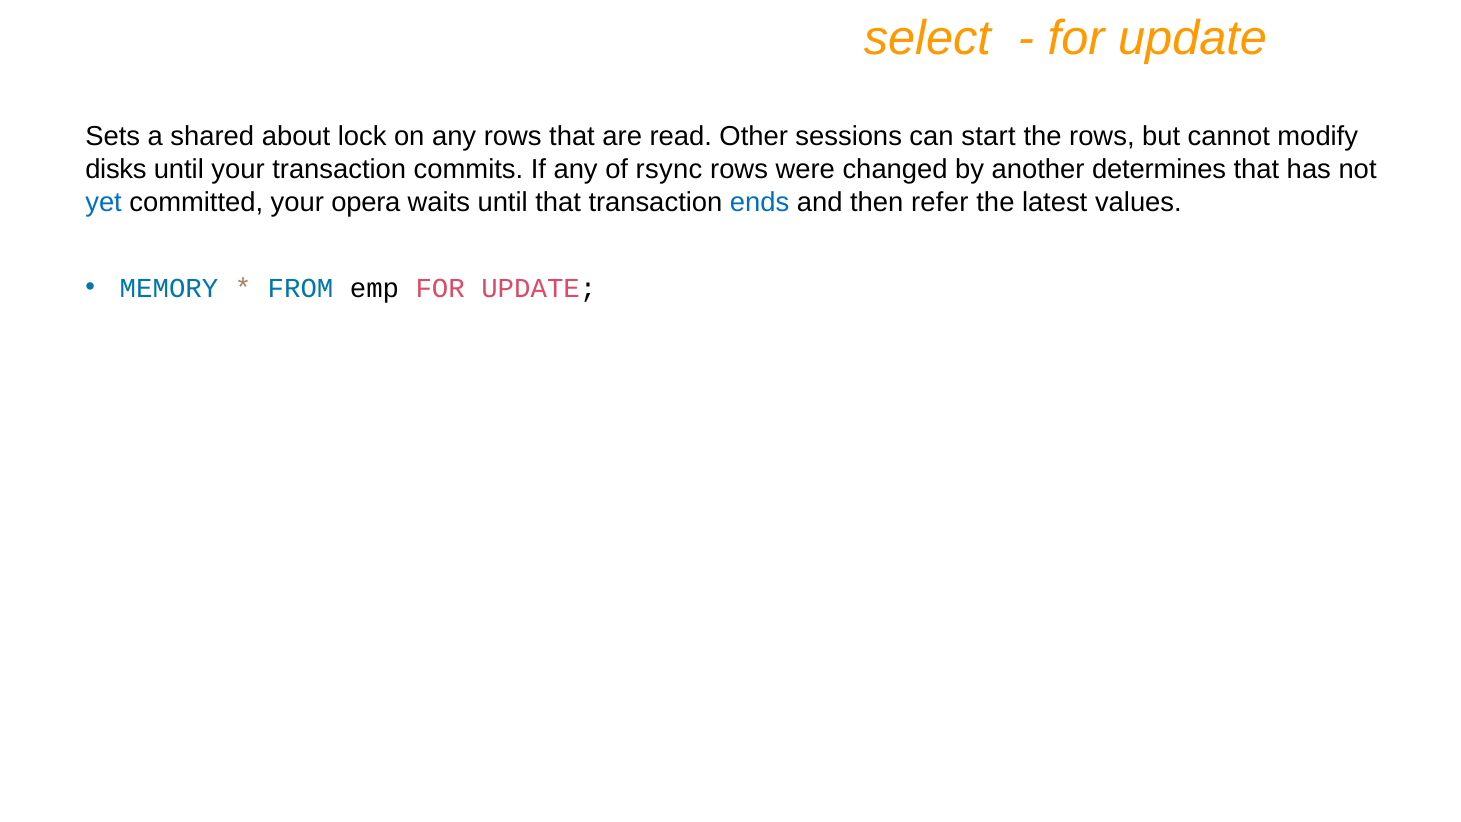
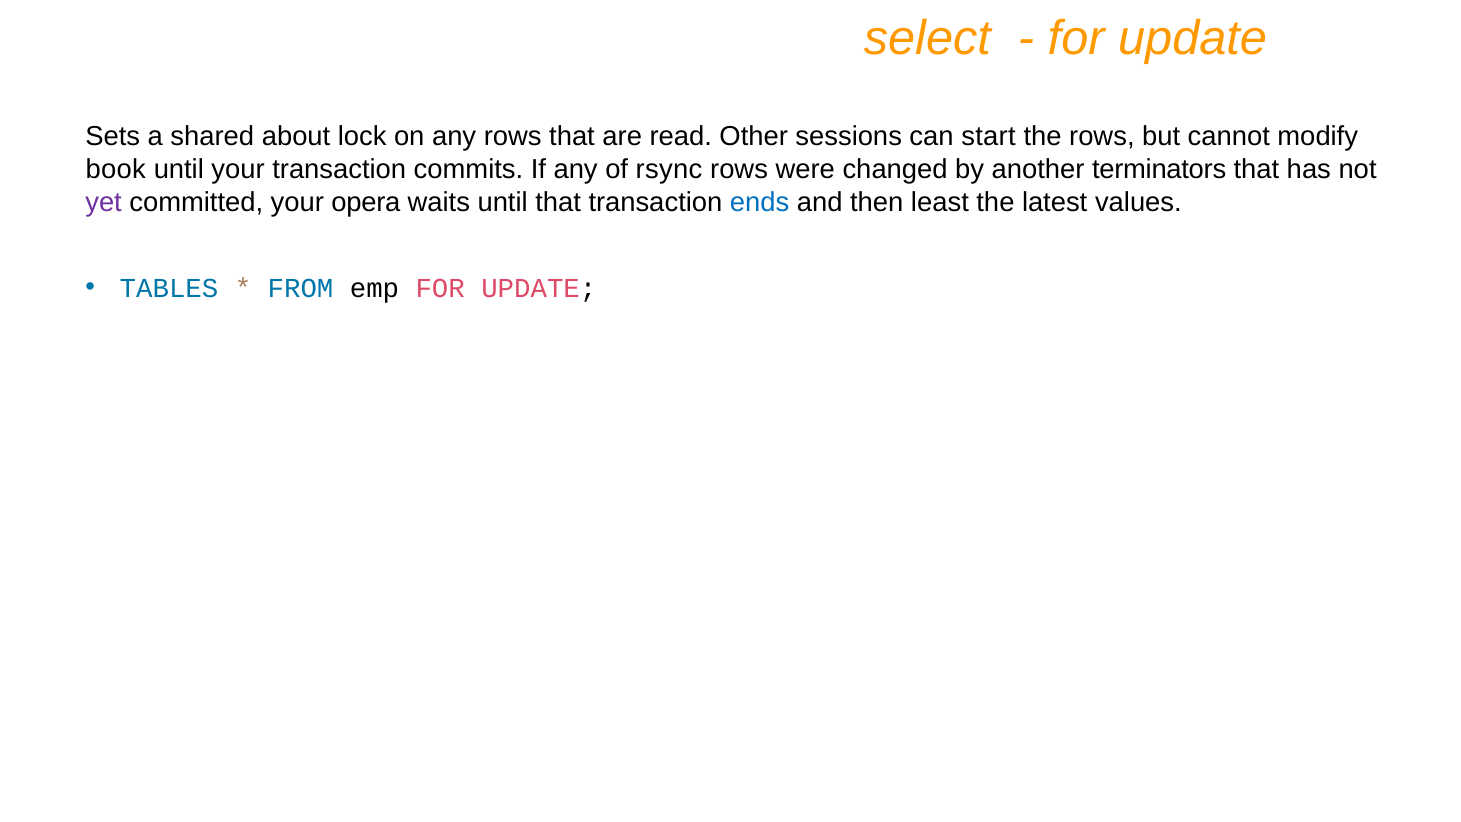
disks: disks -> book
determines: determines -> terminators
yet colour: blue -> purple
refer: refer -> least
MEMORY: MEMORY -> TABLES
